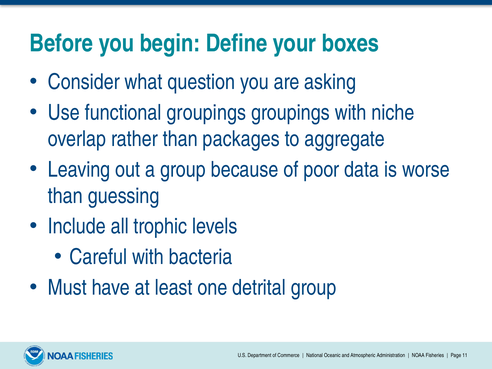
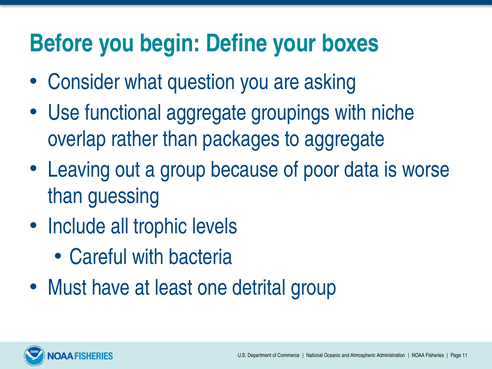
functional groupings: groupings -> aggregate
